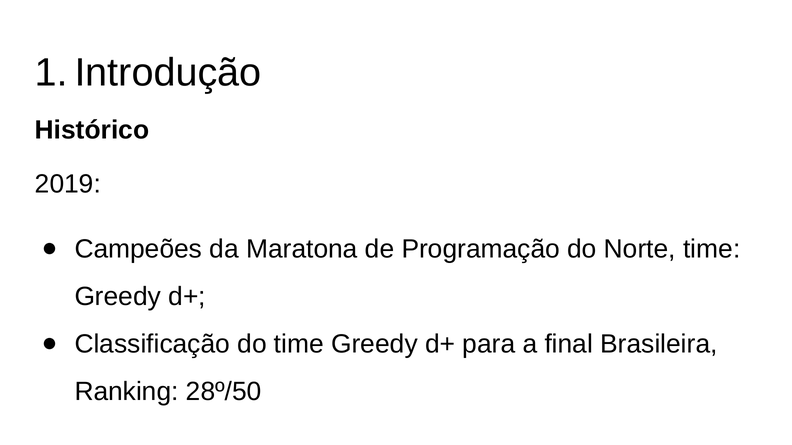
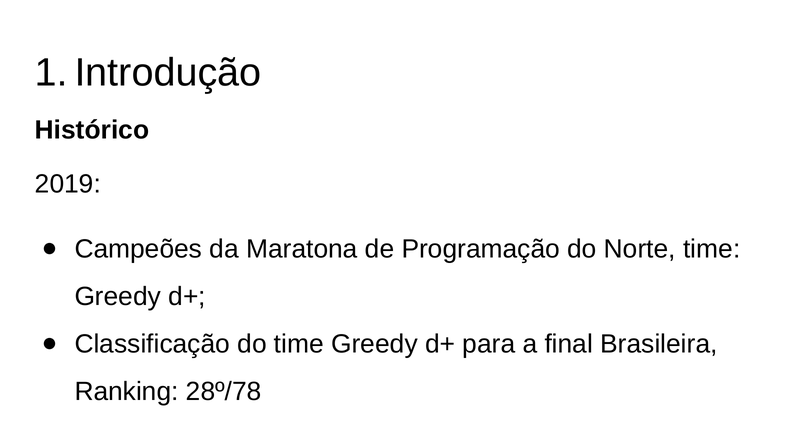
28º/50: 28º/50 -> 28º/78
